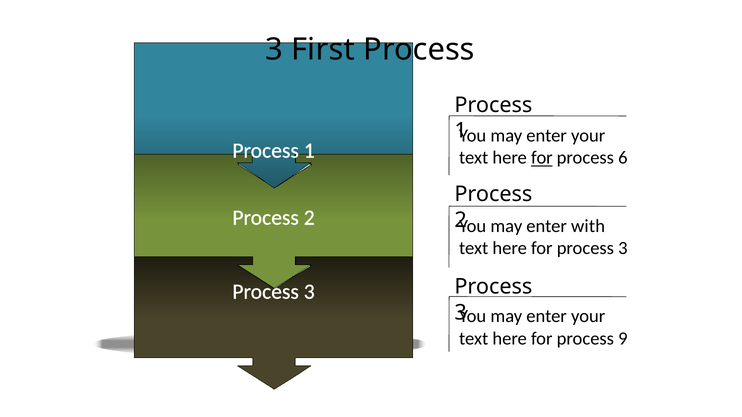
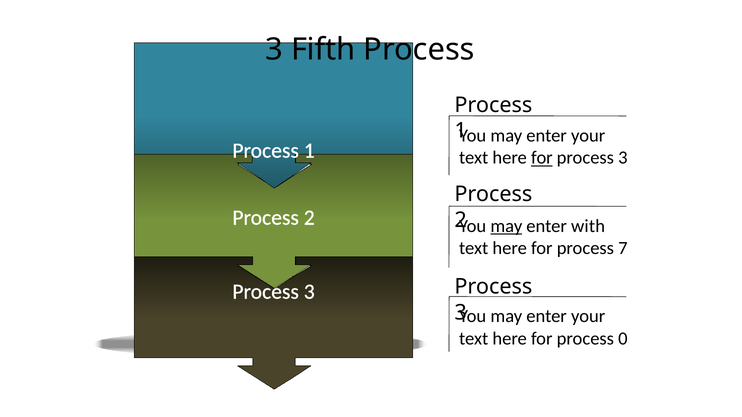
First: First -> Fifth
6 at (623, 158): 6 -> 3
may at (506, 226) underline: none -> present
for process 3: 3 -> 7
9: 9 -> 0
